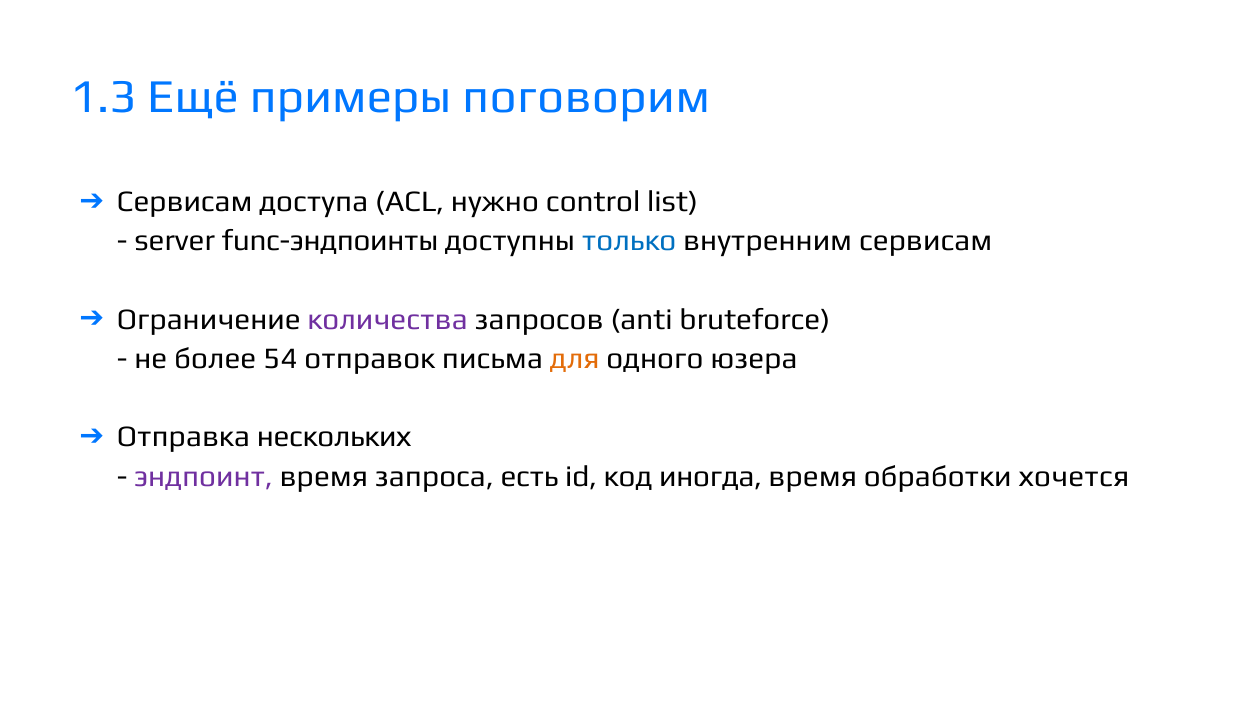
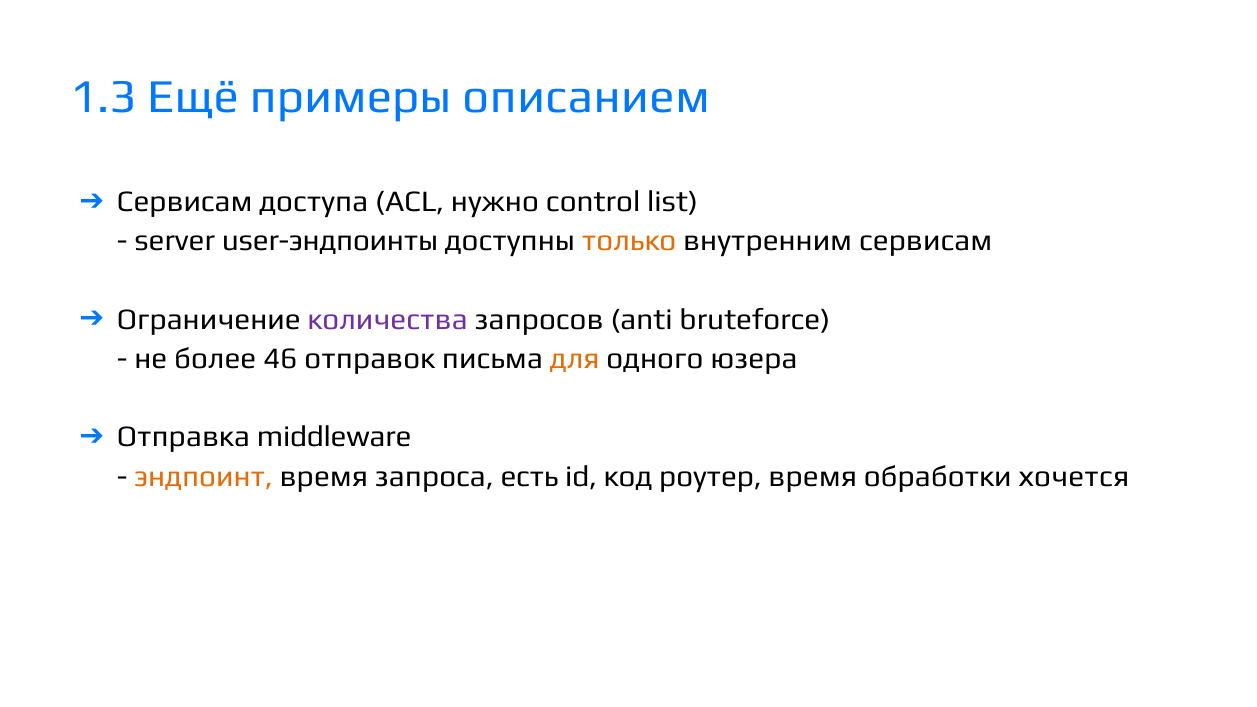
поговорим: поговорим -> описанием
func-эндпоинты: func-эндпоинты -> user-эндпоинты
только colour: blue -> orange
54: 54 -> 46
нескольких: нескольких -> middleware
эндпоинт colour: purple -> orange
иногда: иногда -> роутер
